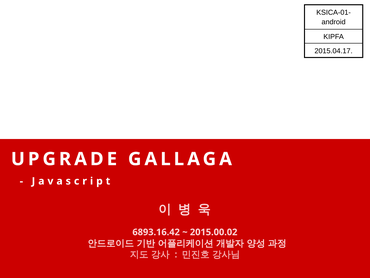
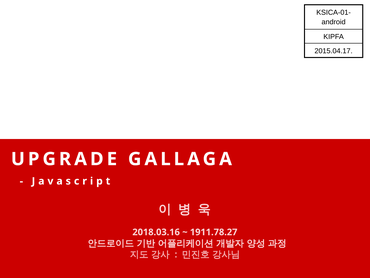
6893.16.42: 6893.16.42 -> 2018.03.16
2015.00.02: 2015.00.02 -> 1911.78.27
